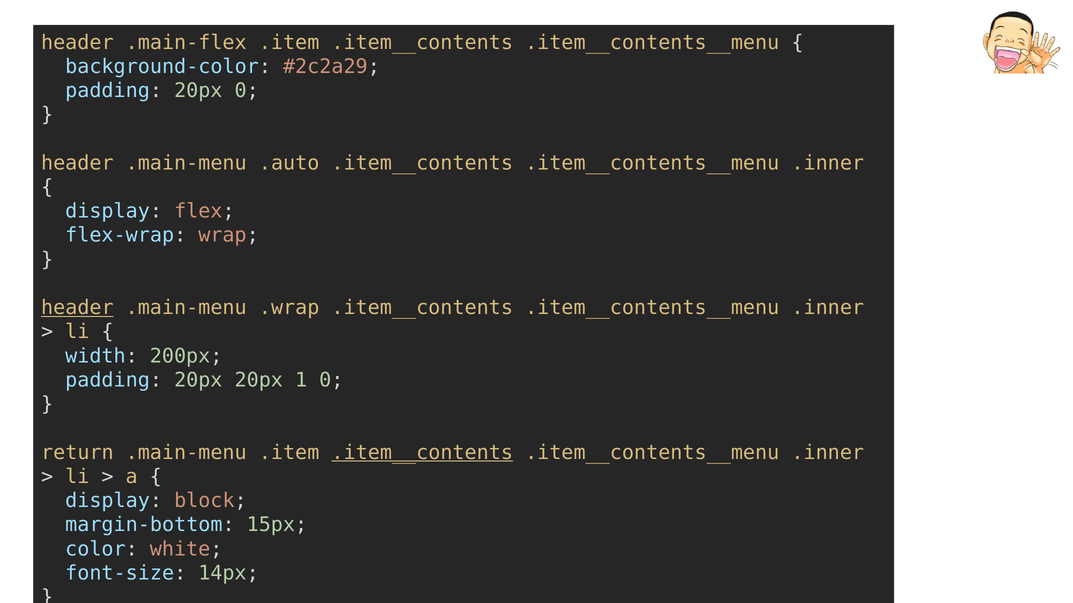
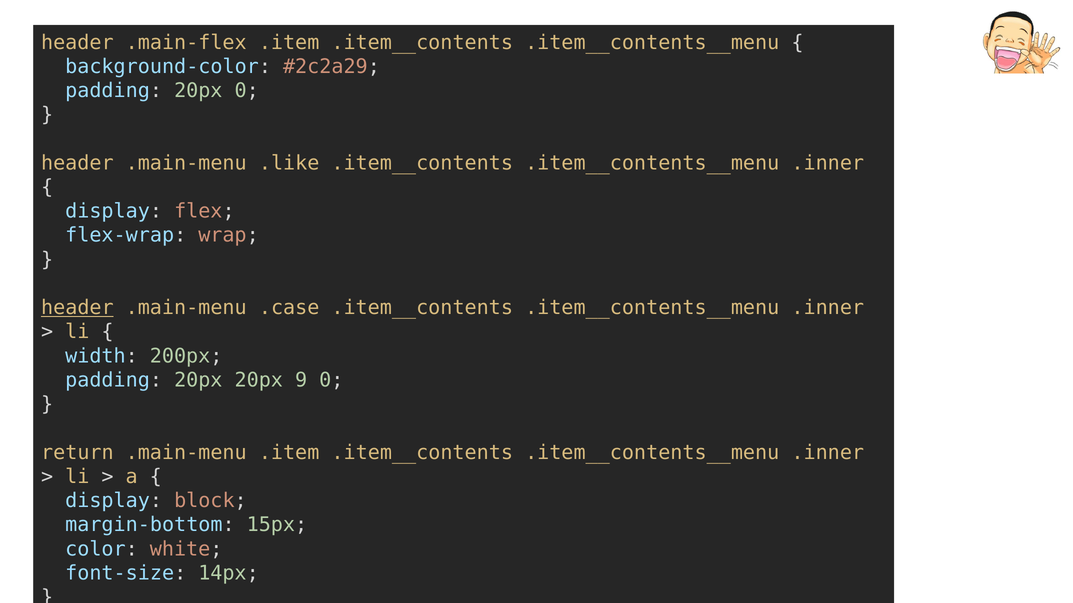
.auto: .auto -> .like
.wrap: .wrap -> .case
1: 1 -> 9
.item__contents at (422, 453) underline: present -> none
